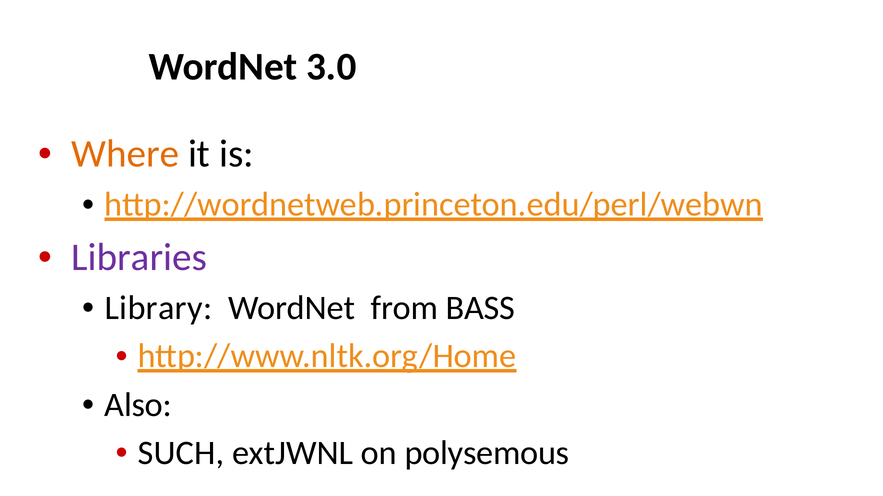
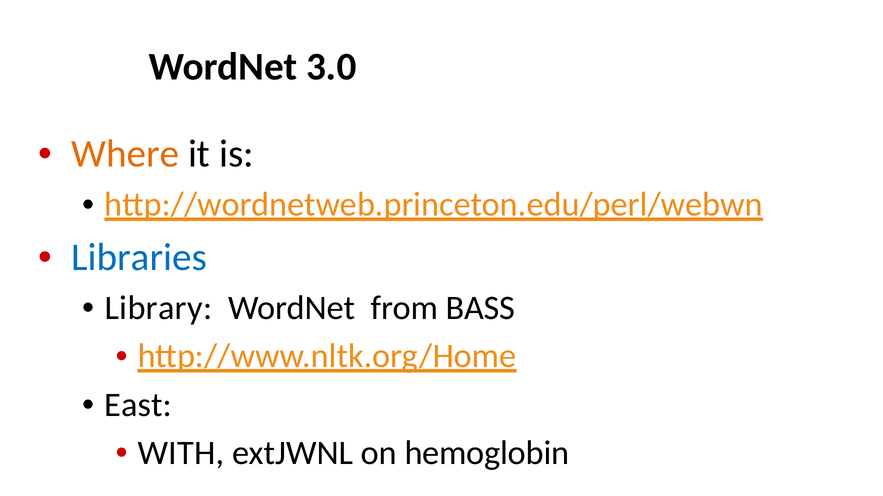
Libraries colour: purple -> blue
Also: Also -> East
SUCH: SUCH -> WITH
polysemous: polysemous -> hemoglobin
